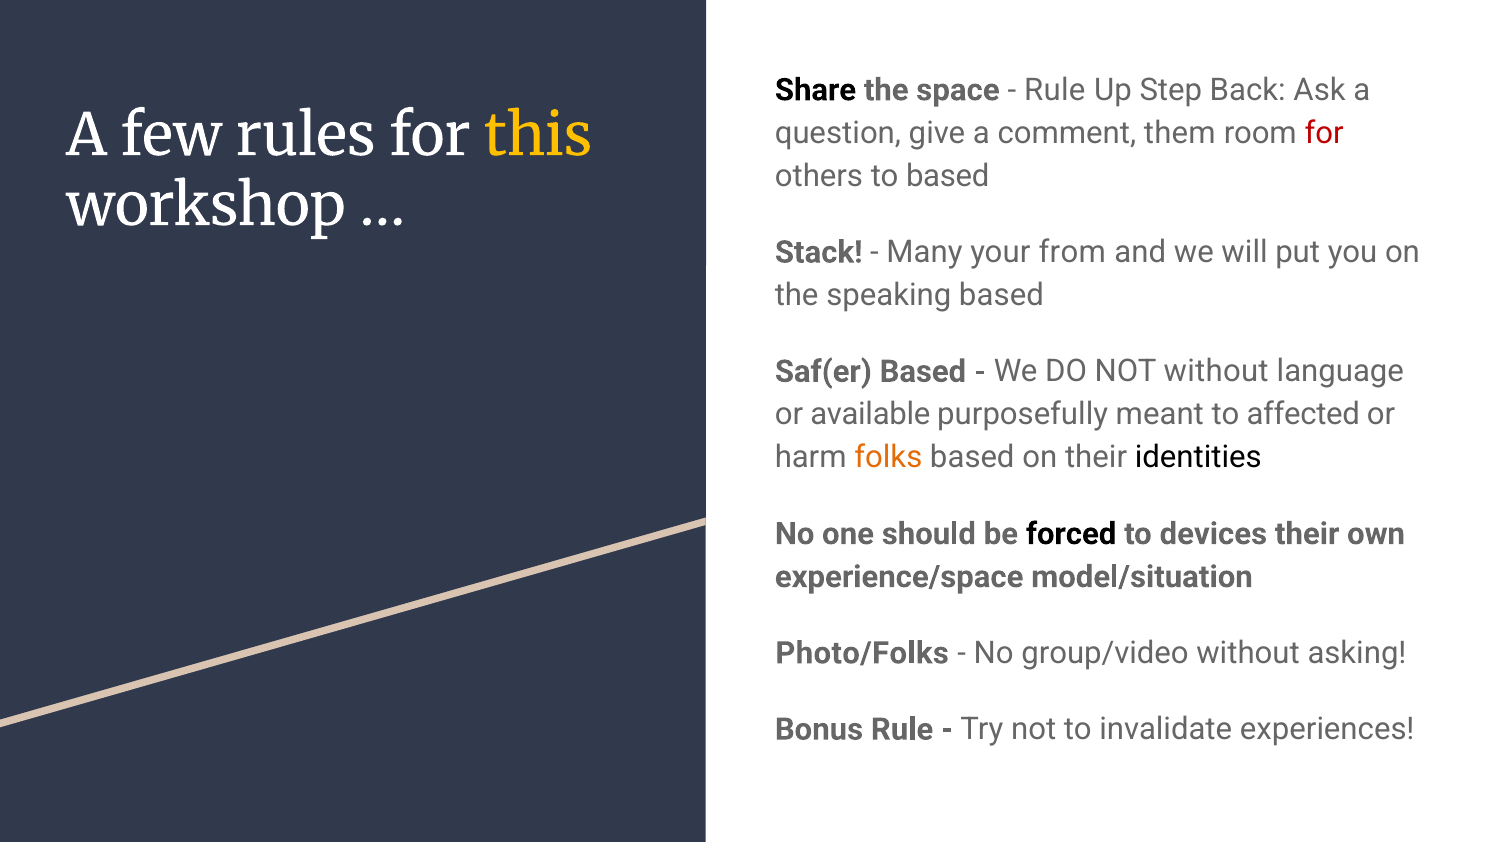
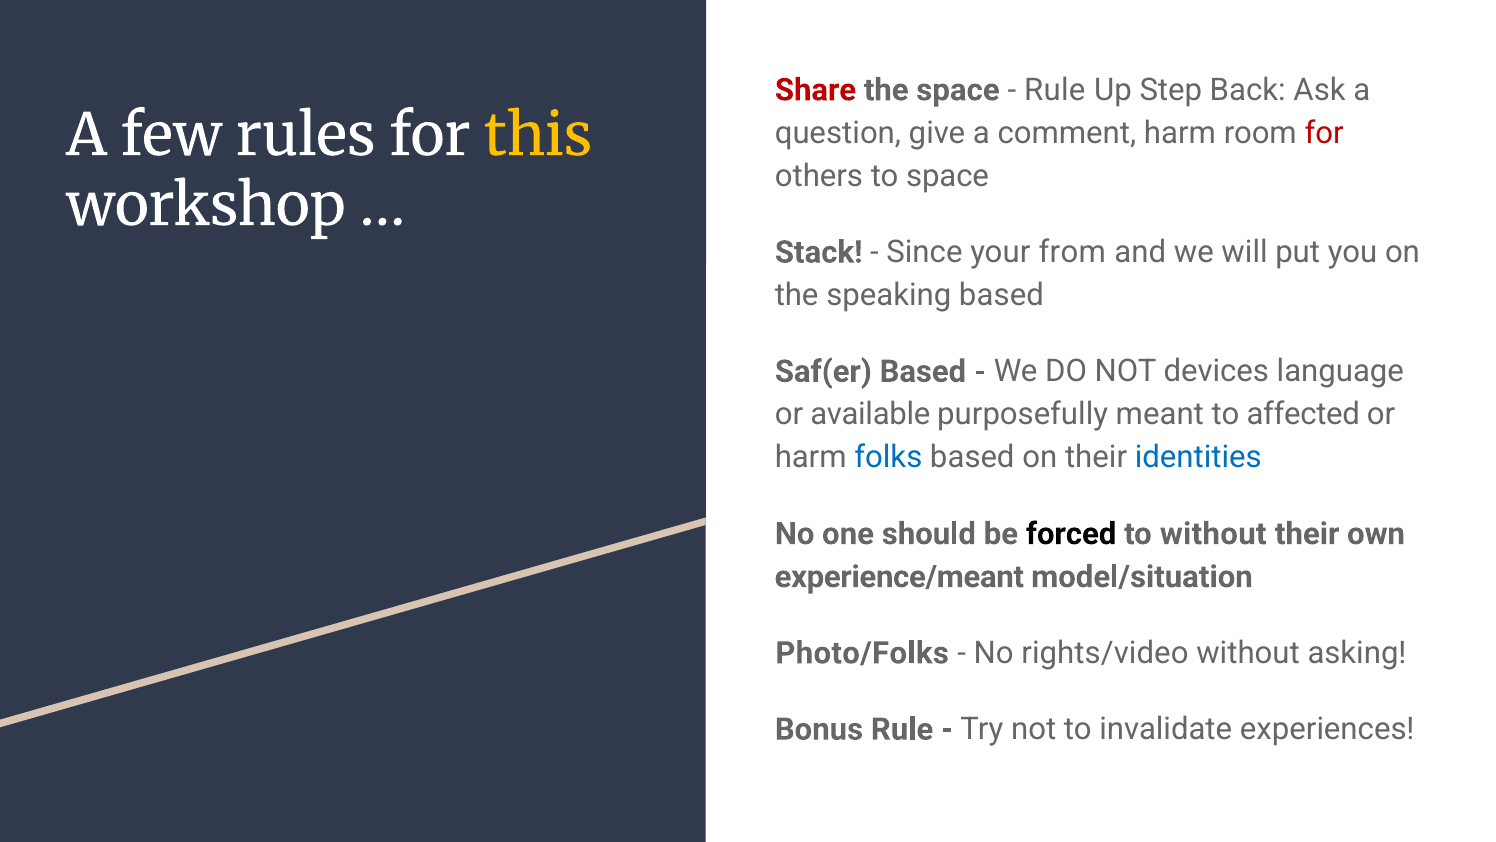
Share colour: black -> red
comment them: them -> harm
to based: based -> space
Many: Many -> Since
NOT without: without -> devices
folks colour: orange -> blue
identities colour: black -> blue
to devices: devices -> without
experience/space: experience/space -> experience/meant
group/video: group/video -> rights/video
